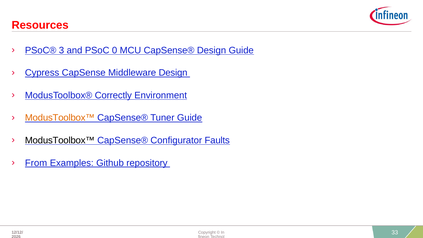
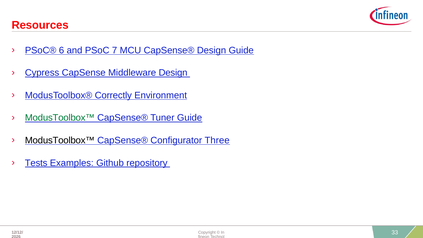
3: 3 -> 6
PSoC 0: 0 -> 7
ModusToolbox™ at (60, 118) colour: orange -> green
Faults: Faults -> Three
From: From -> Tests
